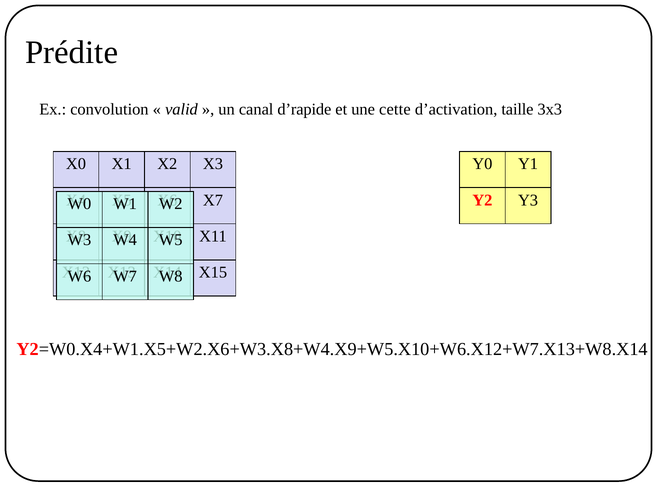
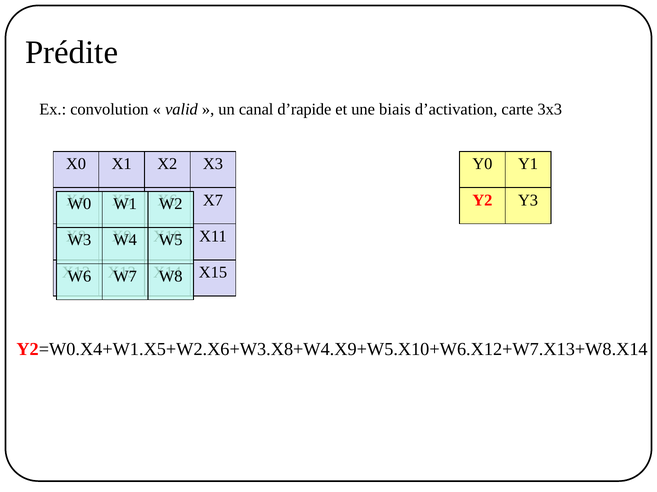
cette: cette -> biais
taille: taille -> carte
